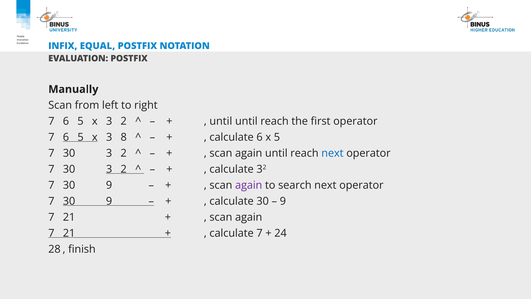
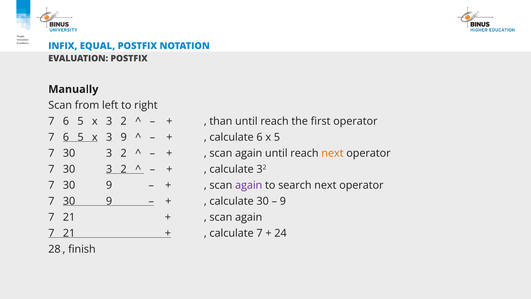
until at (221, 121): until -> than
3 8: 8 -> 9
next at (332, 153) colour: blue -> orange
